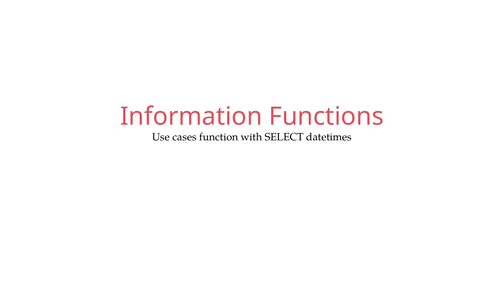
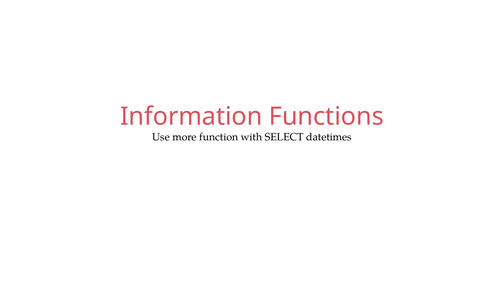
cases: cases -> more
